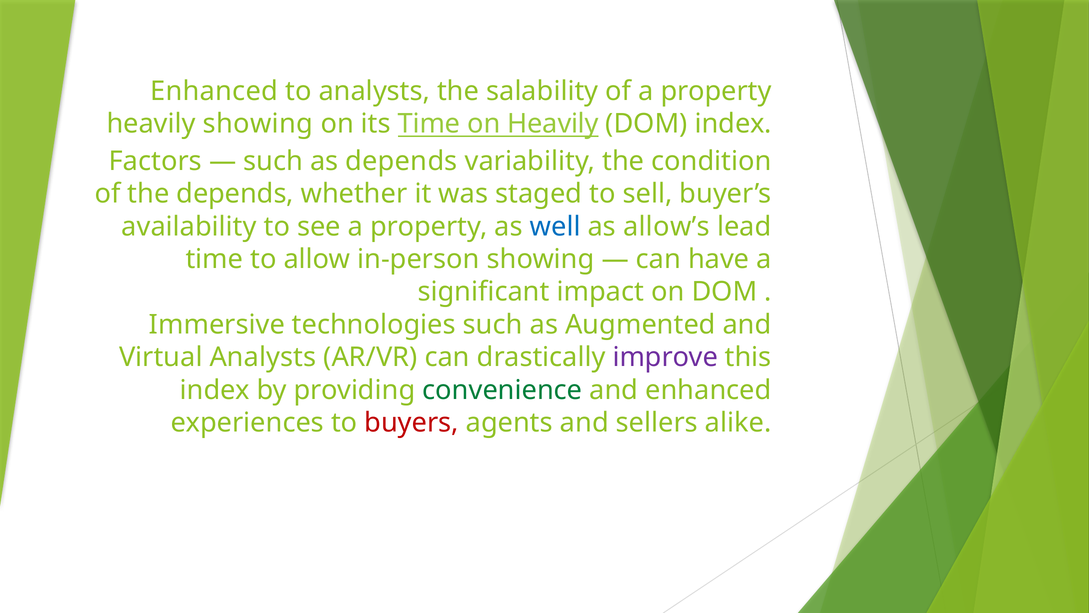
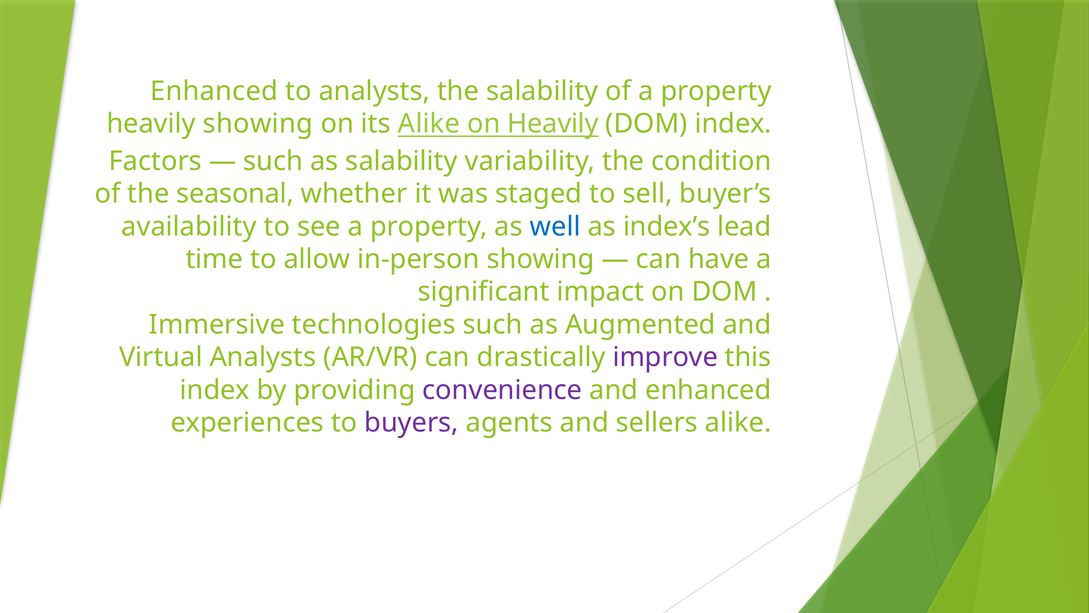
its Time: Time -> Alike
as depends: depends -> salability
the depends: depends -> seasonal
allow’s: allow’s -> index’s
convenience colour: green -> purple
buyers colour: red -> purple
